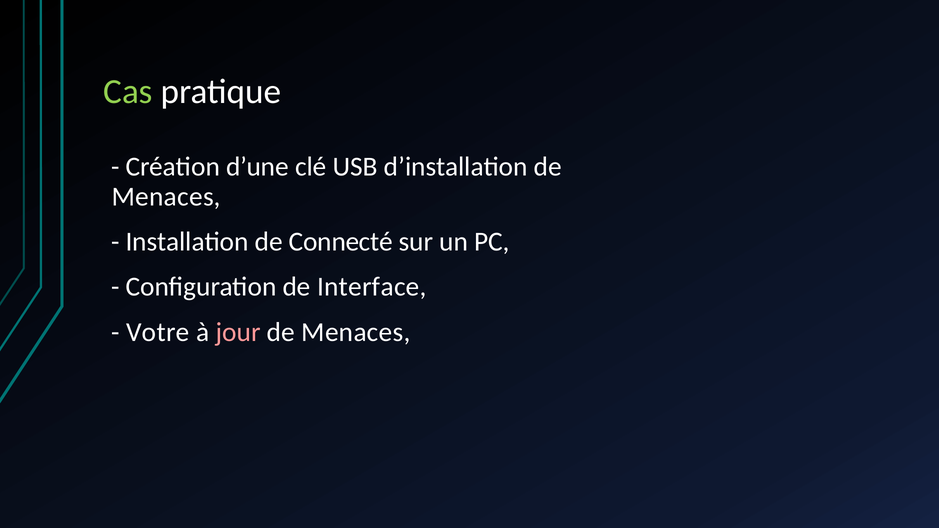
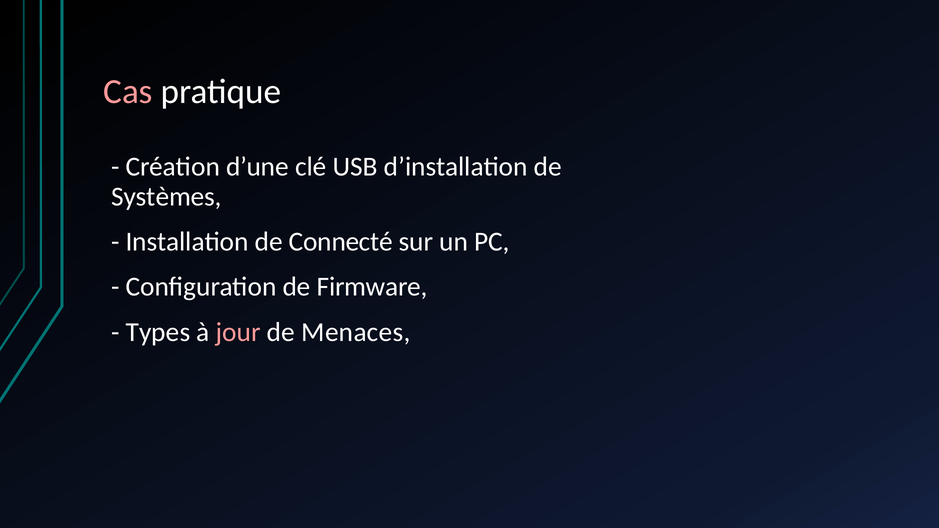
Cas colour: light green -> pink
Menaces at (166, 197): Menaces -> Systèmes
Interface: Interface -> Firmware
Votre: Votre -> Types
